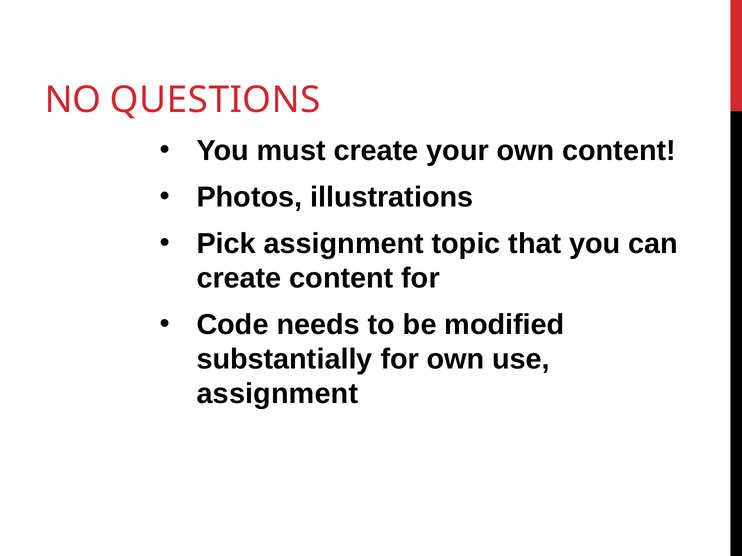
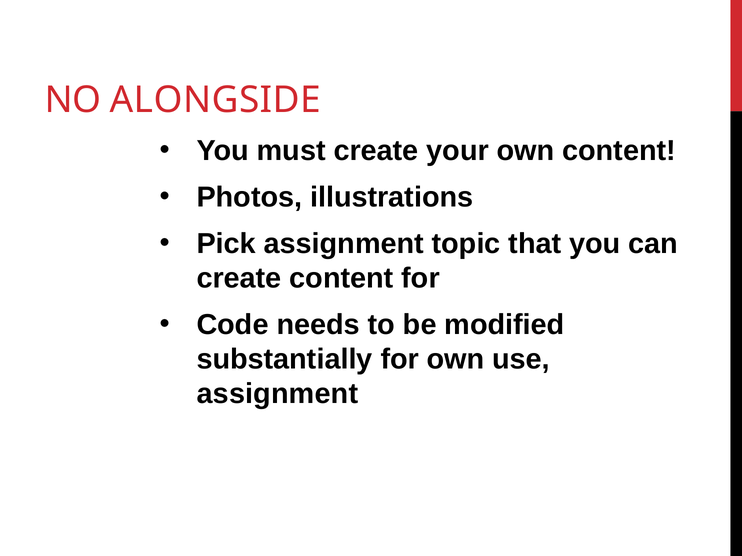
QUESTIONS: QUESTIONS -> ALONGSIDE
